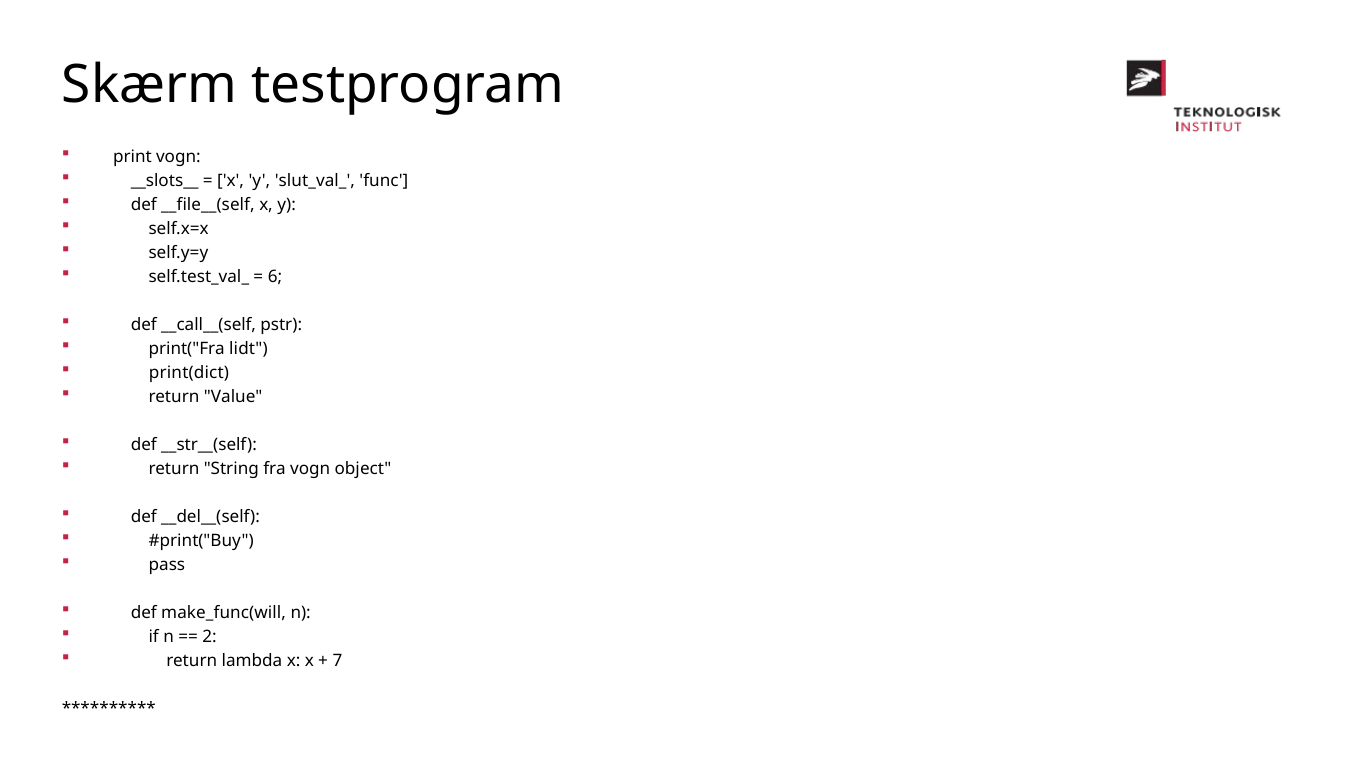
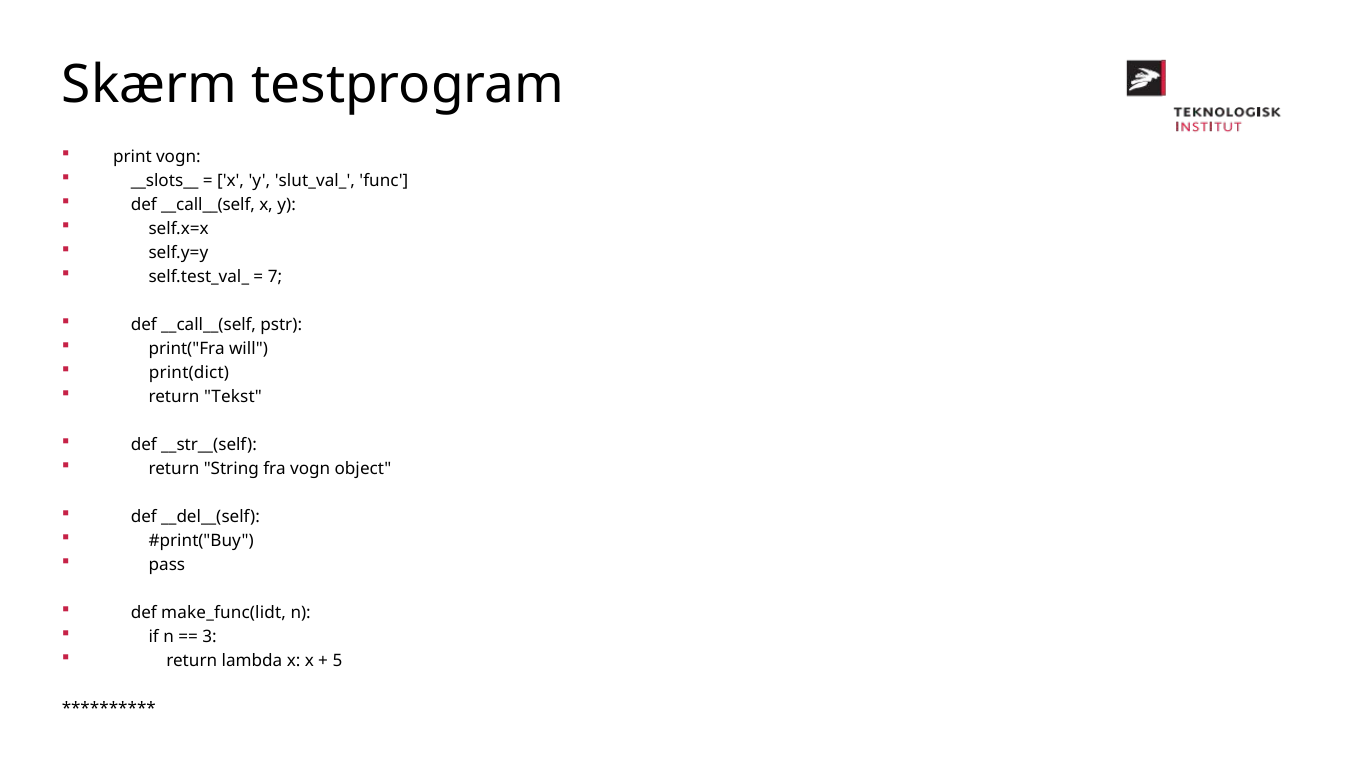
__file__(self at (208, 205): __file__(self -> __call__(self
6: 6 -> 7
lidt: lidt -> will
Value: Value -> Tekst
make_func(will: make_func(will -> make_func(lidt
2: 2 -> 3
7: 7 -> 5
